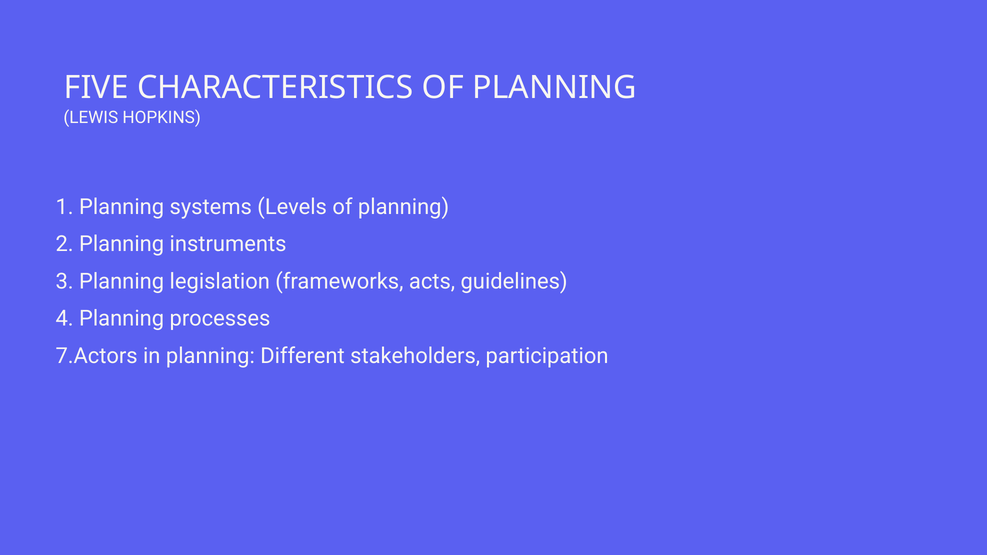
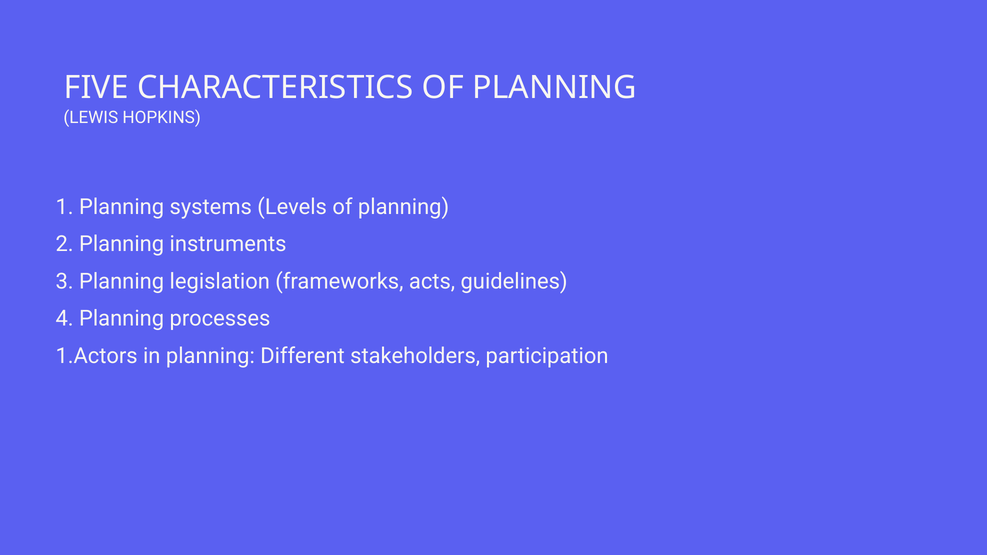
7.Actors: 7.Actors -> 1.Actors
